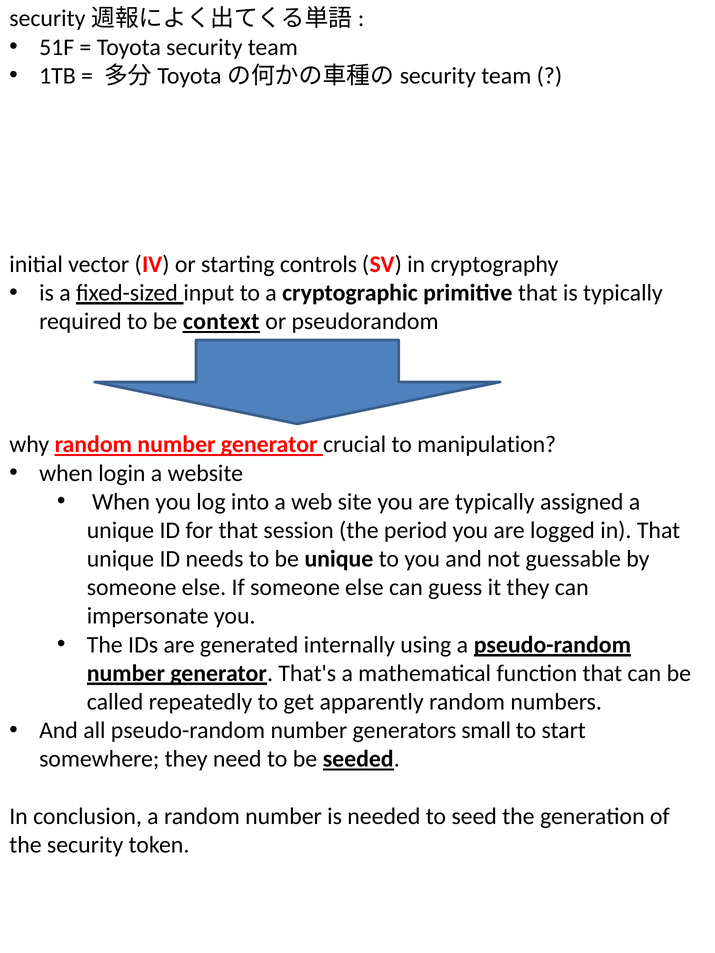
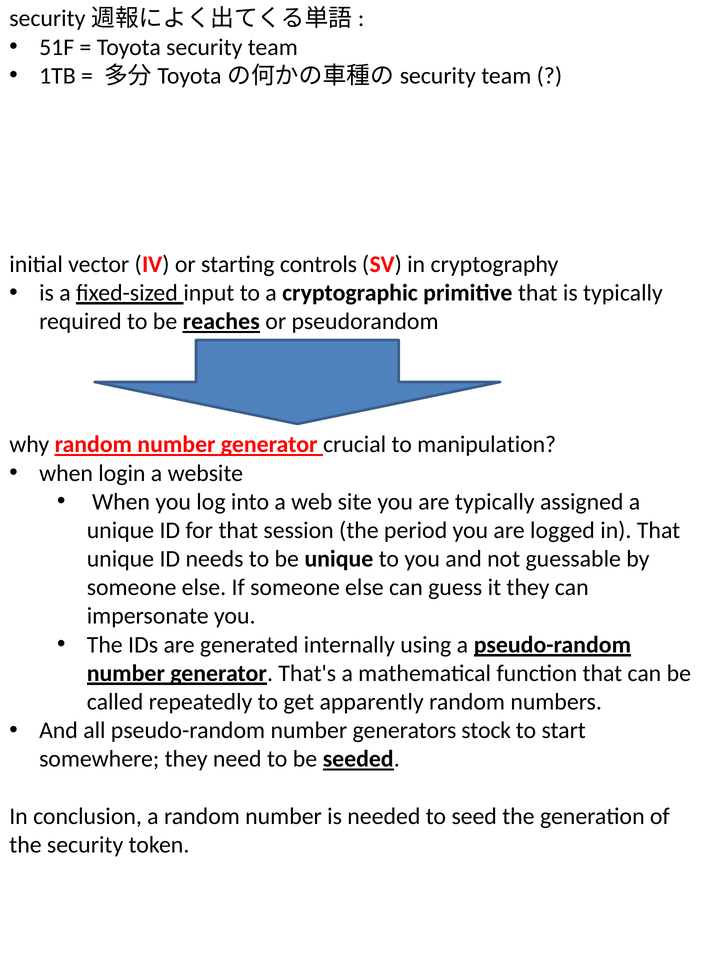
context: context -> reaches
small: small -> stock
